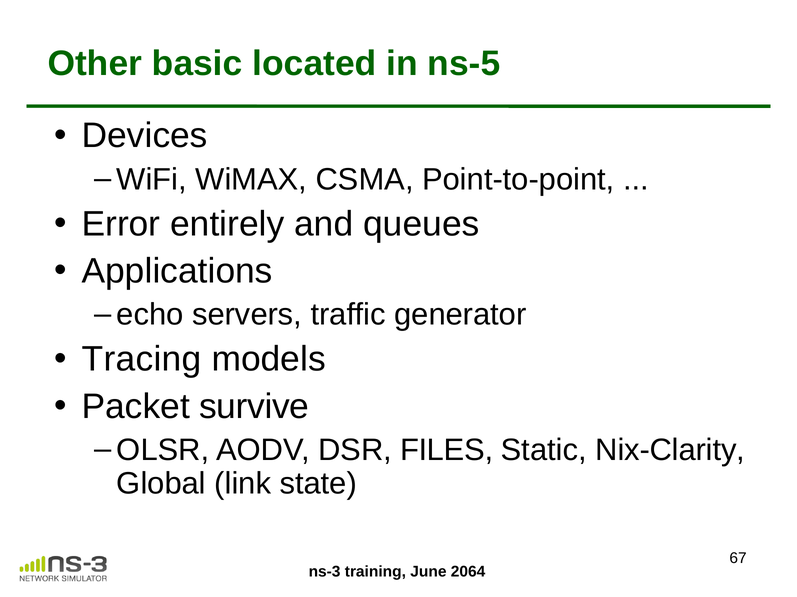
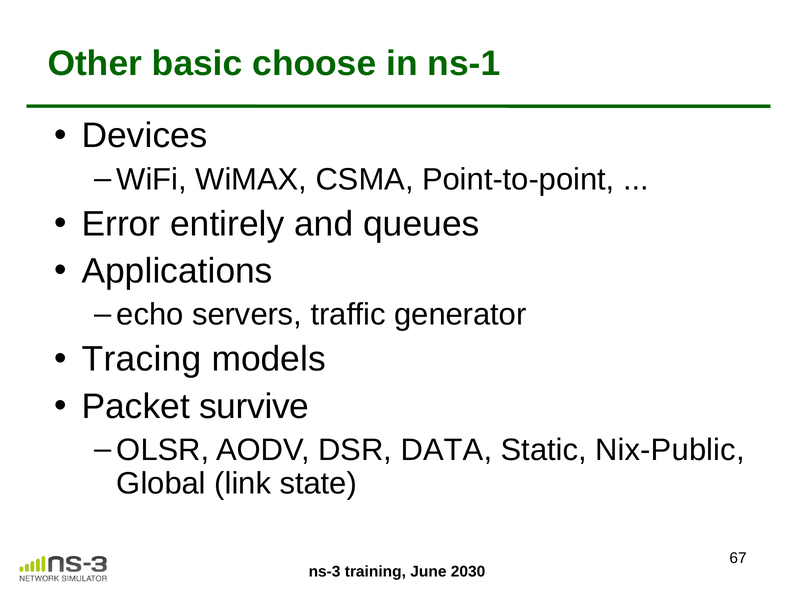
located: located -> choose
ns-5: ns-5 -> ns-1
FILES: FILES -> DATA
Nix-Clarity: Nix-Clarity -> Nix-Public
2064: 2064 -> 2030
